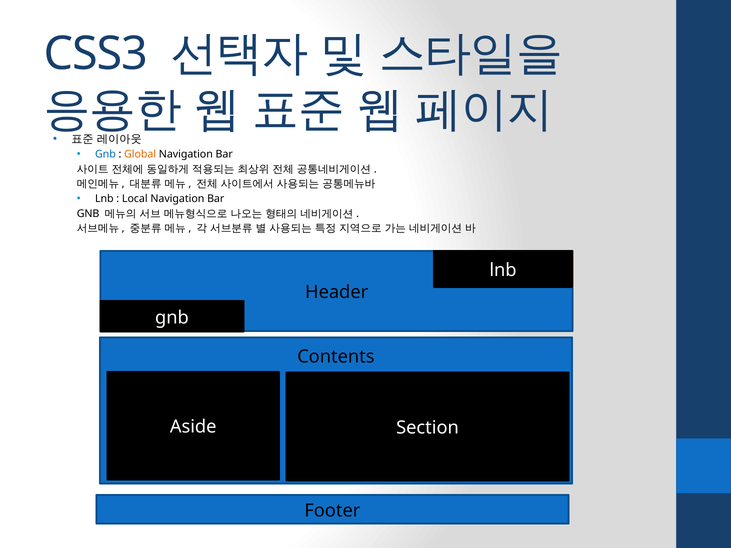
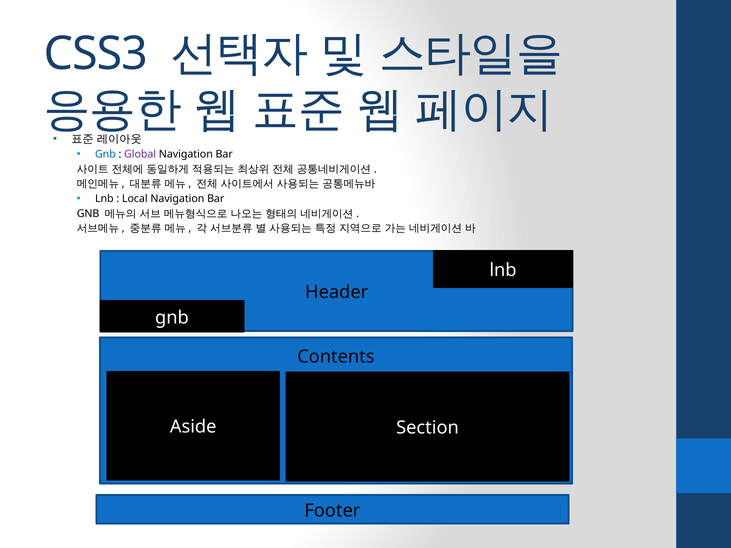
Global colour: orange -> purple
